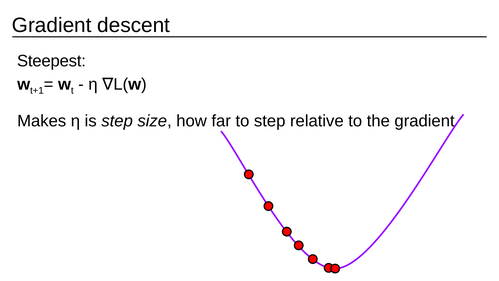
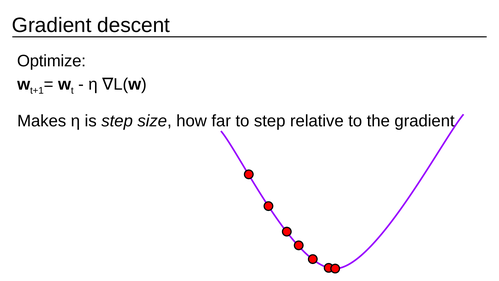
Steepest: Steepest -> Optimize
